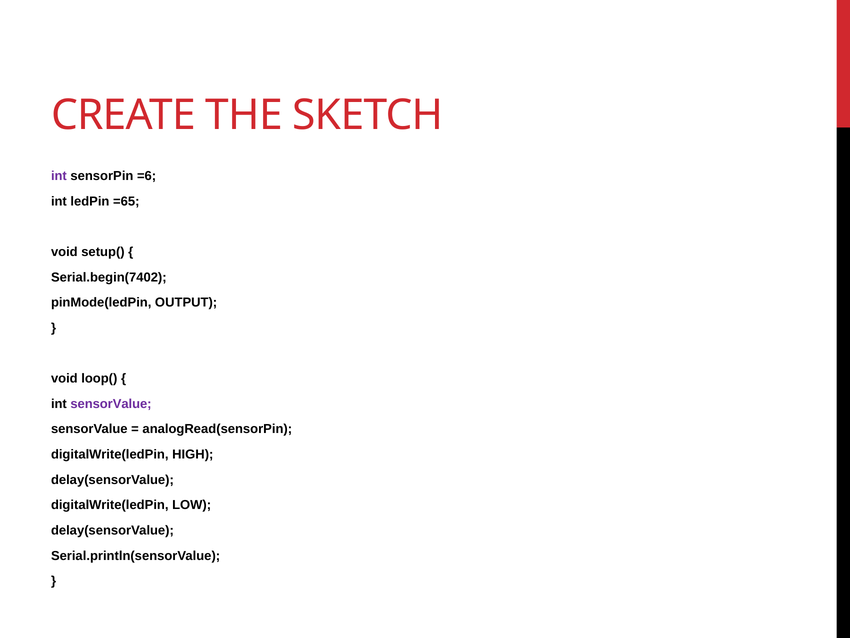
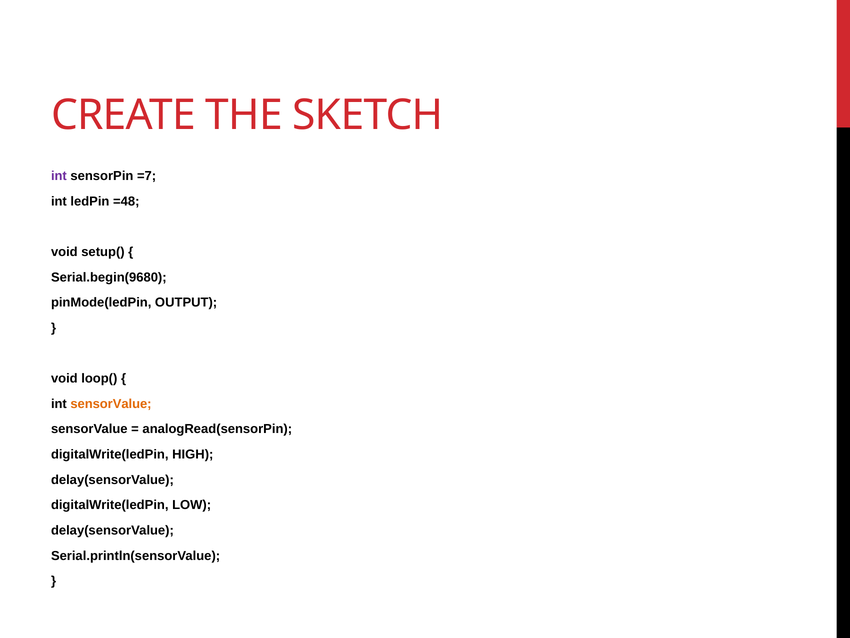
=6: =6 -> =7
=65: =65 -> =48
Serial.begin(7402: Serial.begin(7402 -> Serial.begin(9680
sensorValue at (111, 404) colour: purple -> orange
